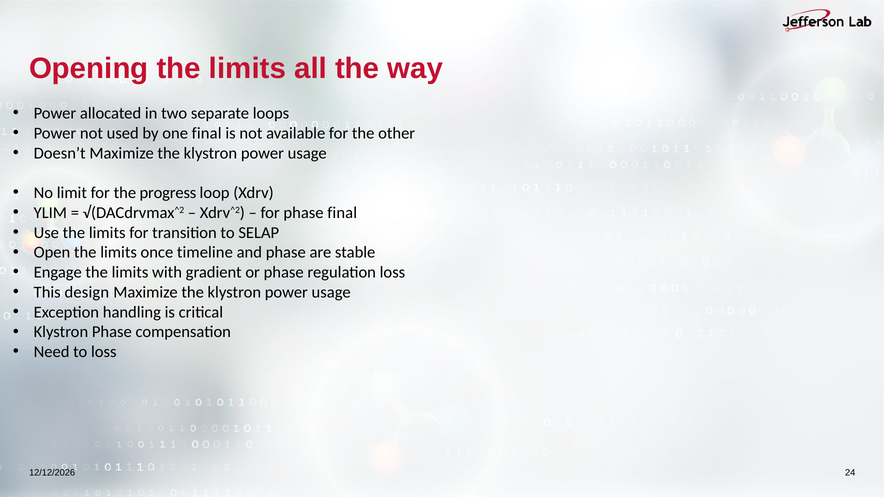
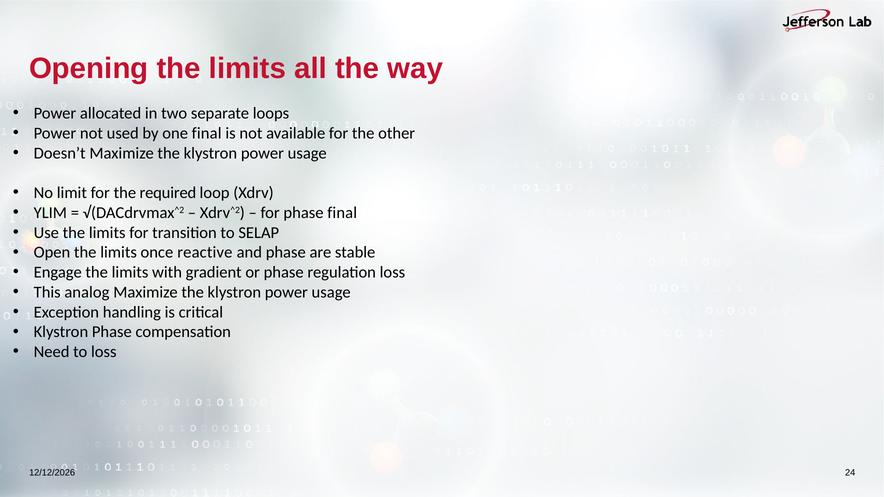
progress: progress -> required
timeline: timeline -> reactive
design: design -> analog
